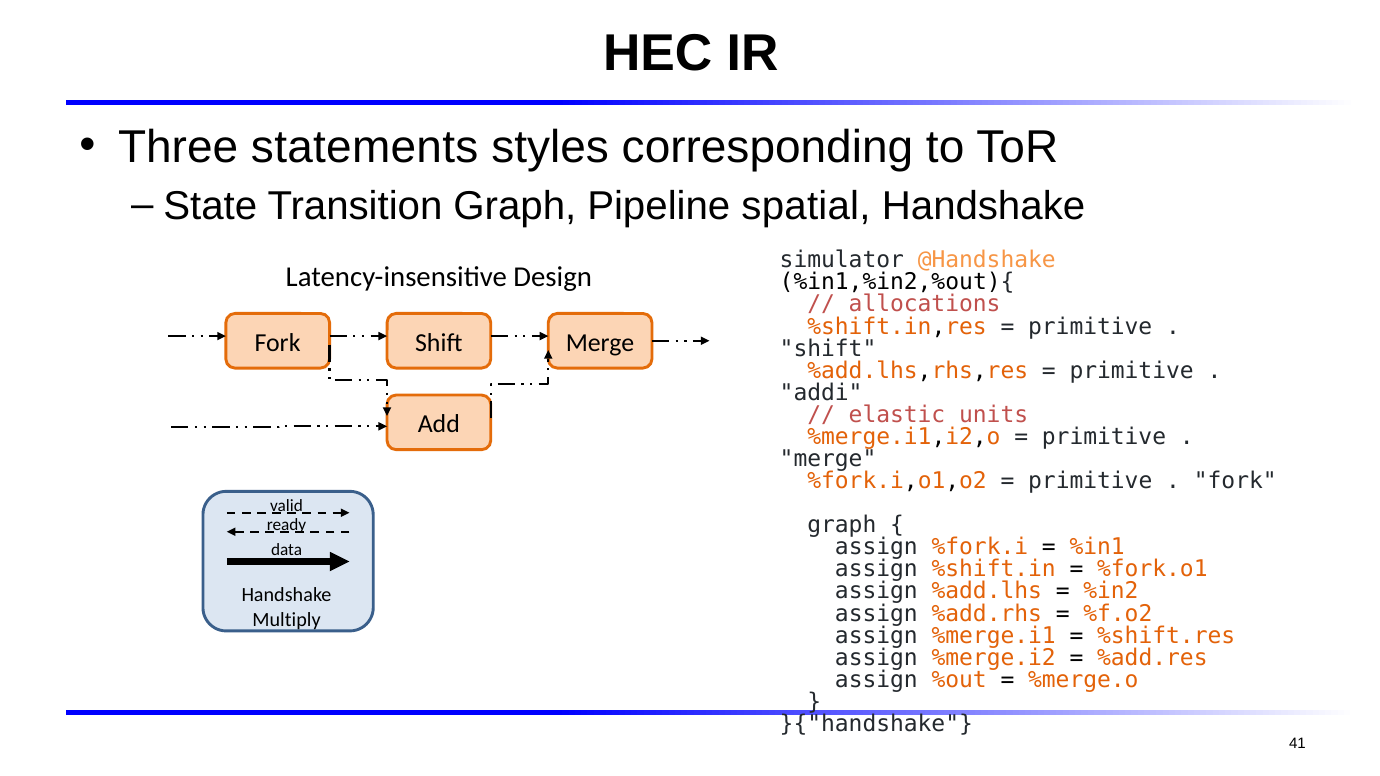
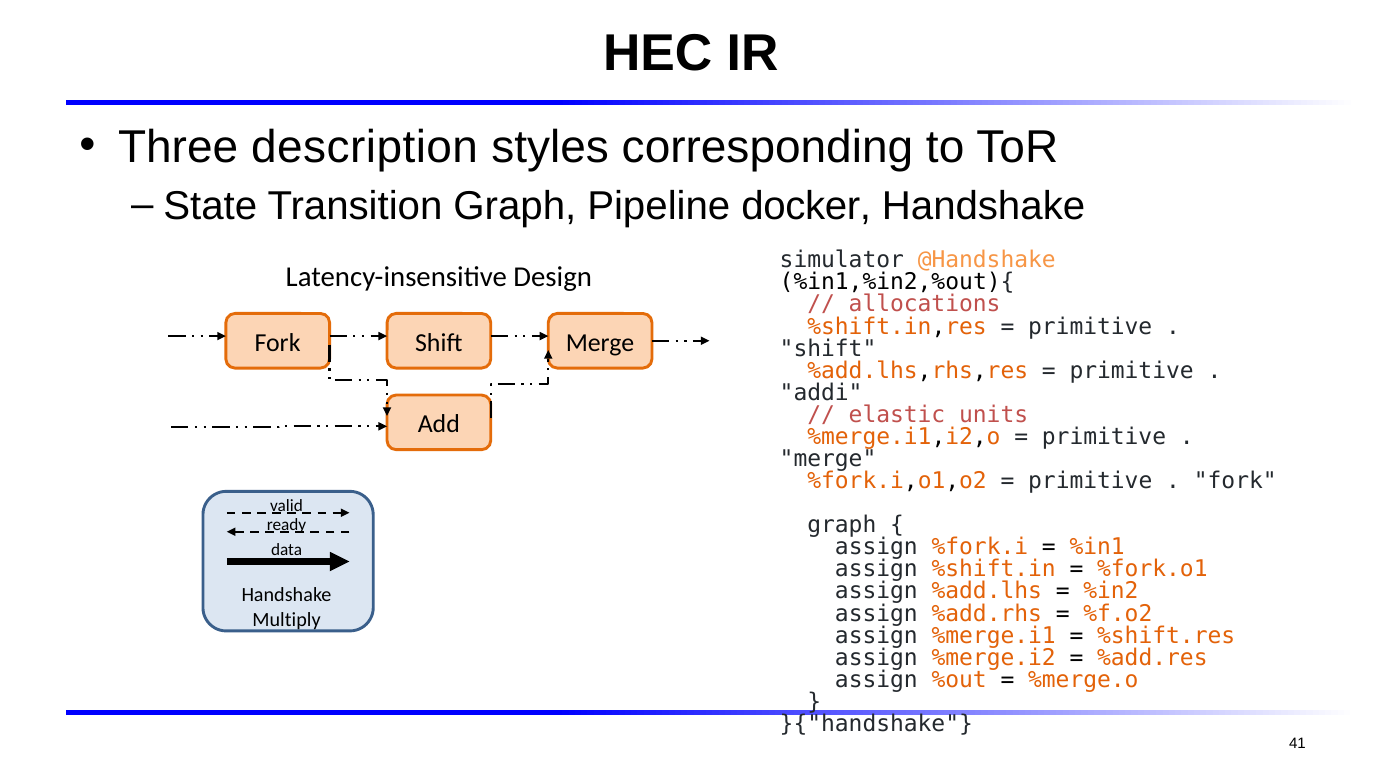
statements: statements -> description
spatial: spatial -> docker
